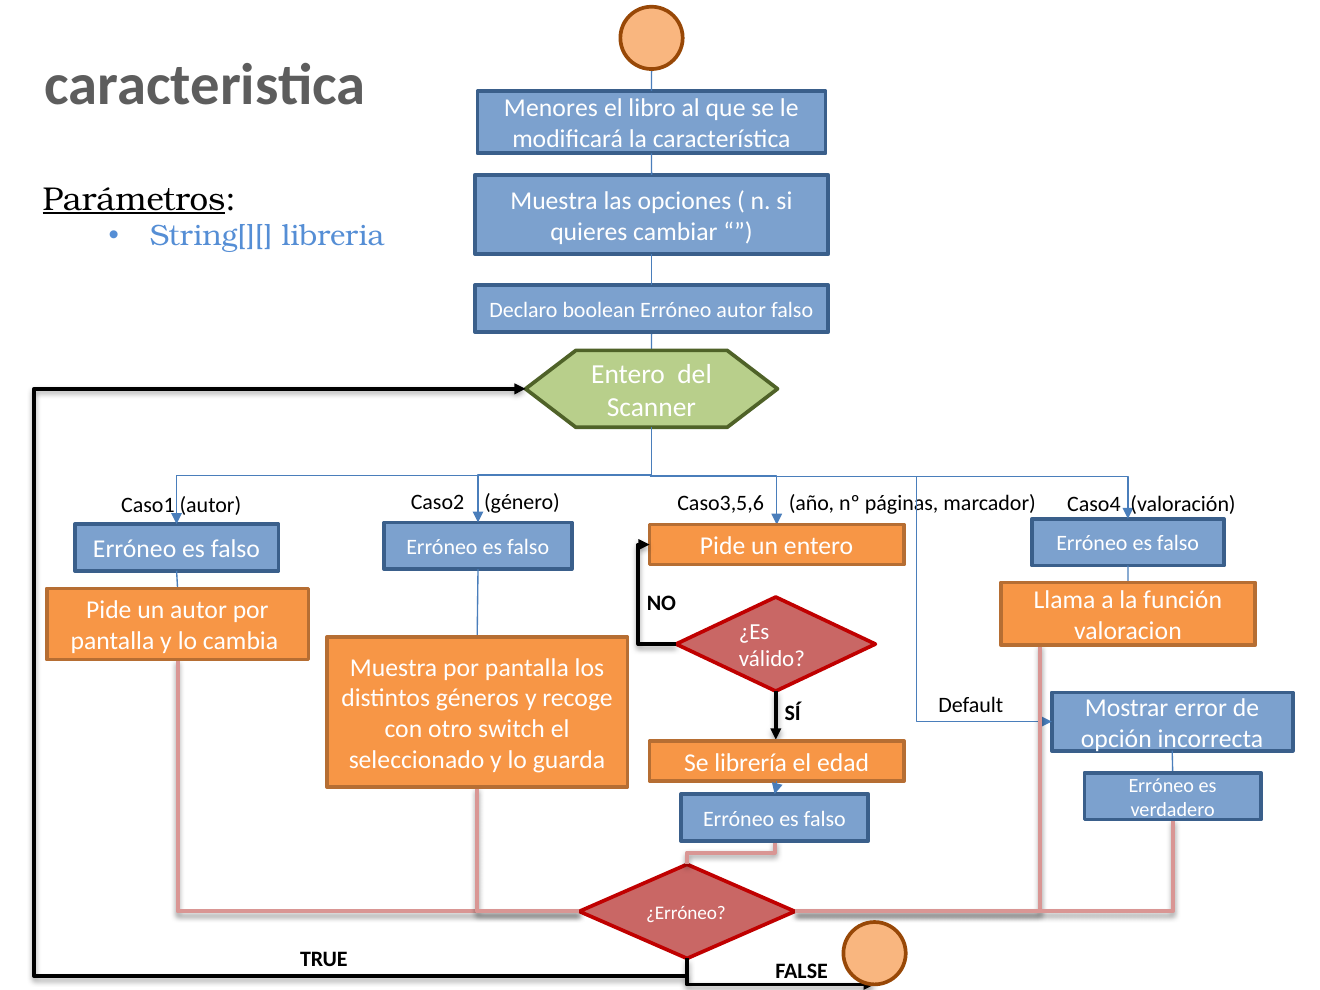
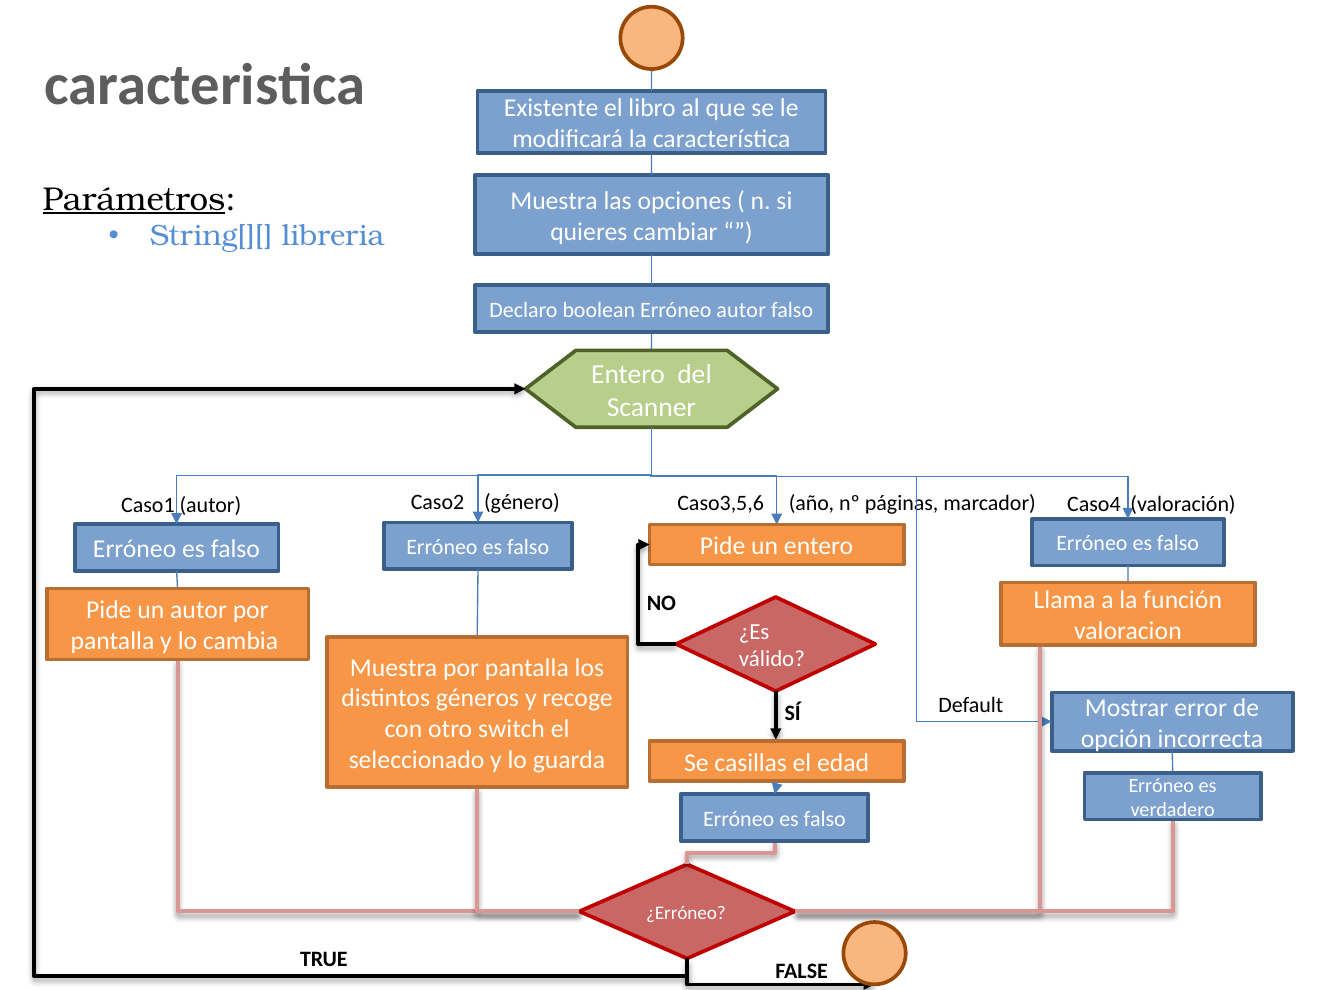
Menores: Menores -> Existente
librería: librería -> casillas
